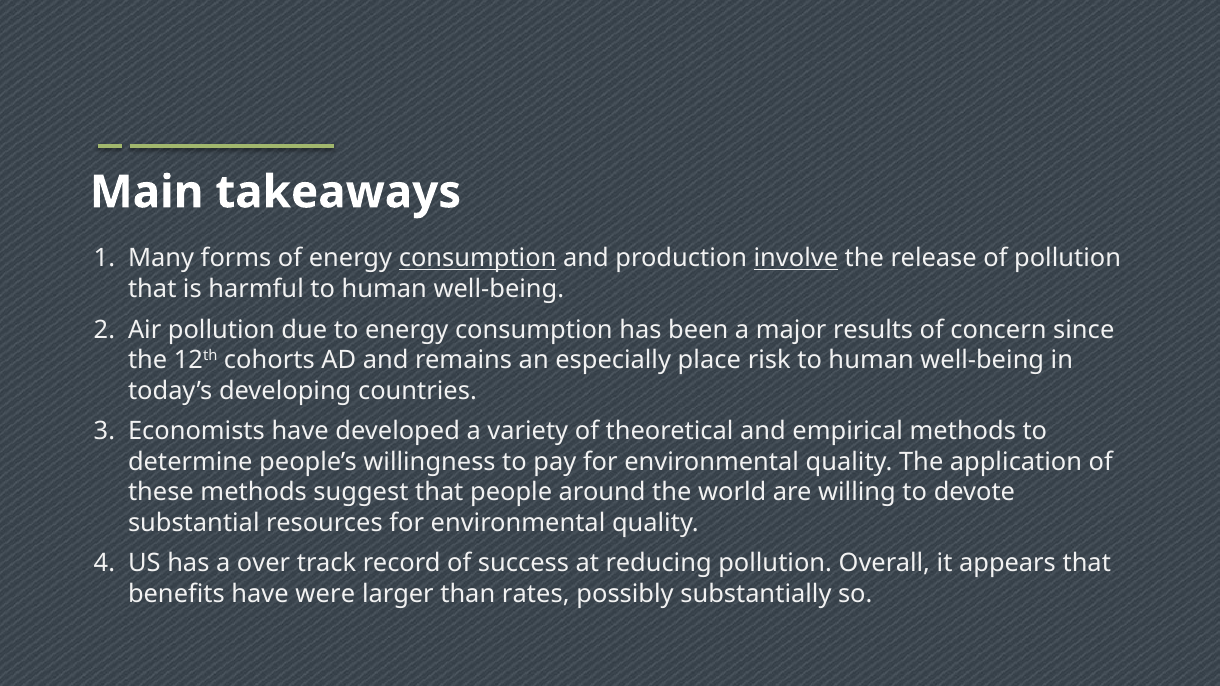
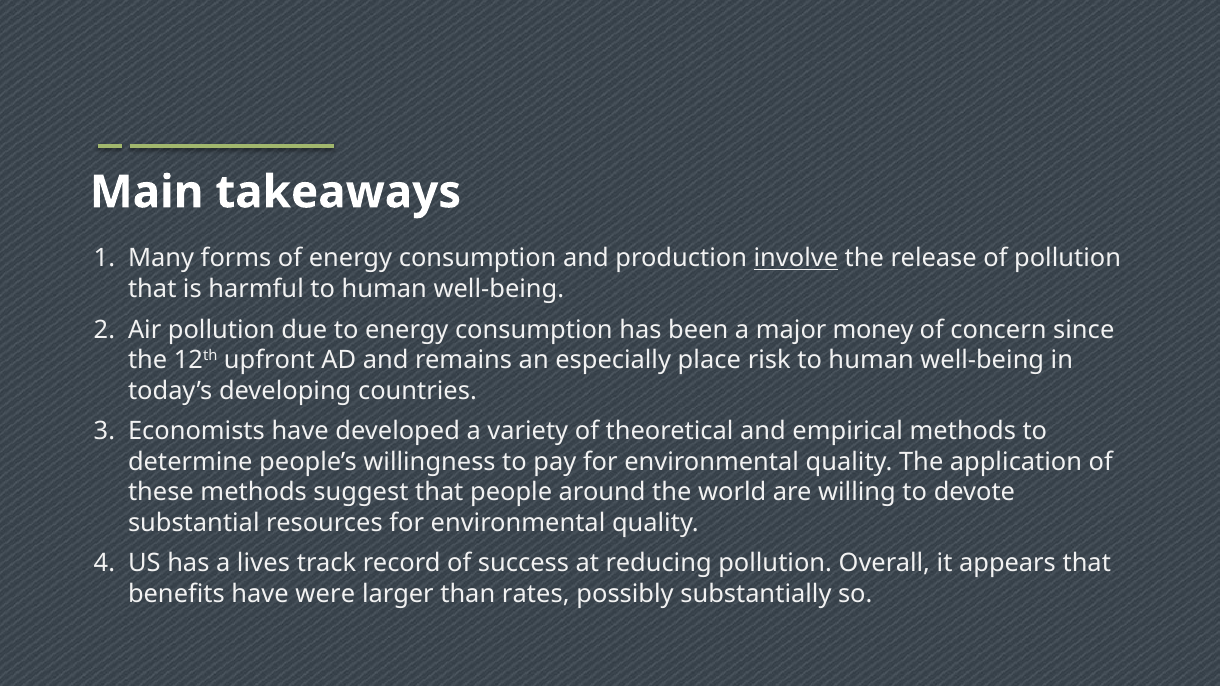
consumption at (478, 259) underline: present -> none
results: results -> money
cohorts: cohorts -> upfront
over: over -> lives
